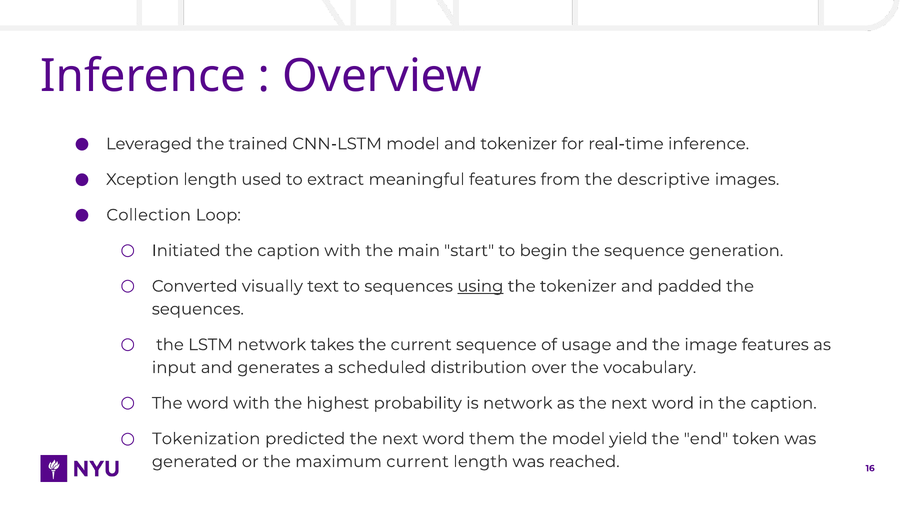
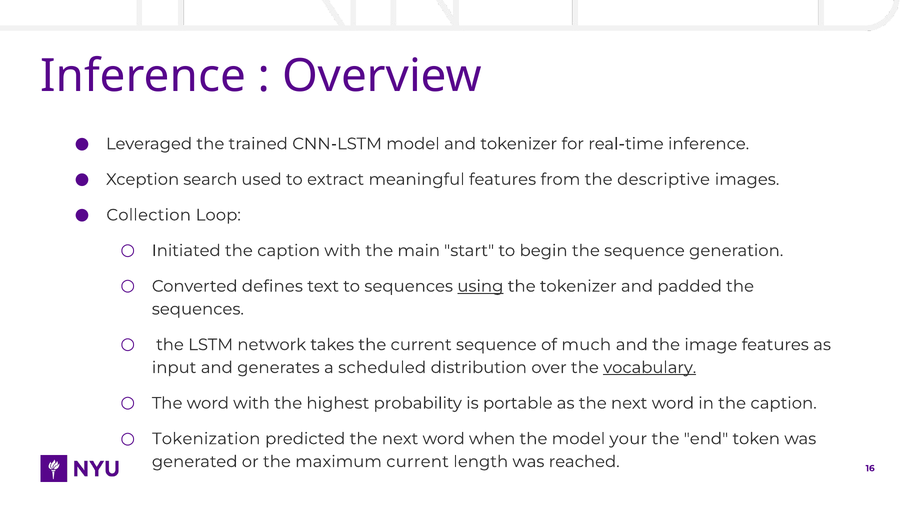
Xception length: length -> search
visually: visually -> defines
usage: usage -> much
vocabulary underline: none -> present
is network: network -> portable
them: them -> when
yield: yield -> your
